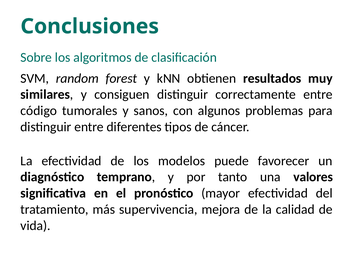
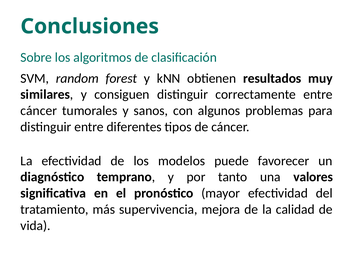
código at (39, 110): código -> cáncer
